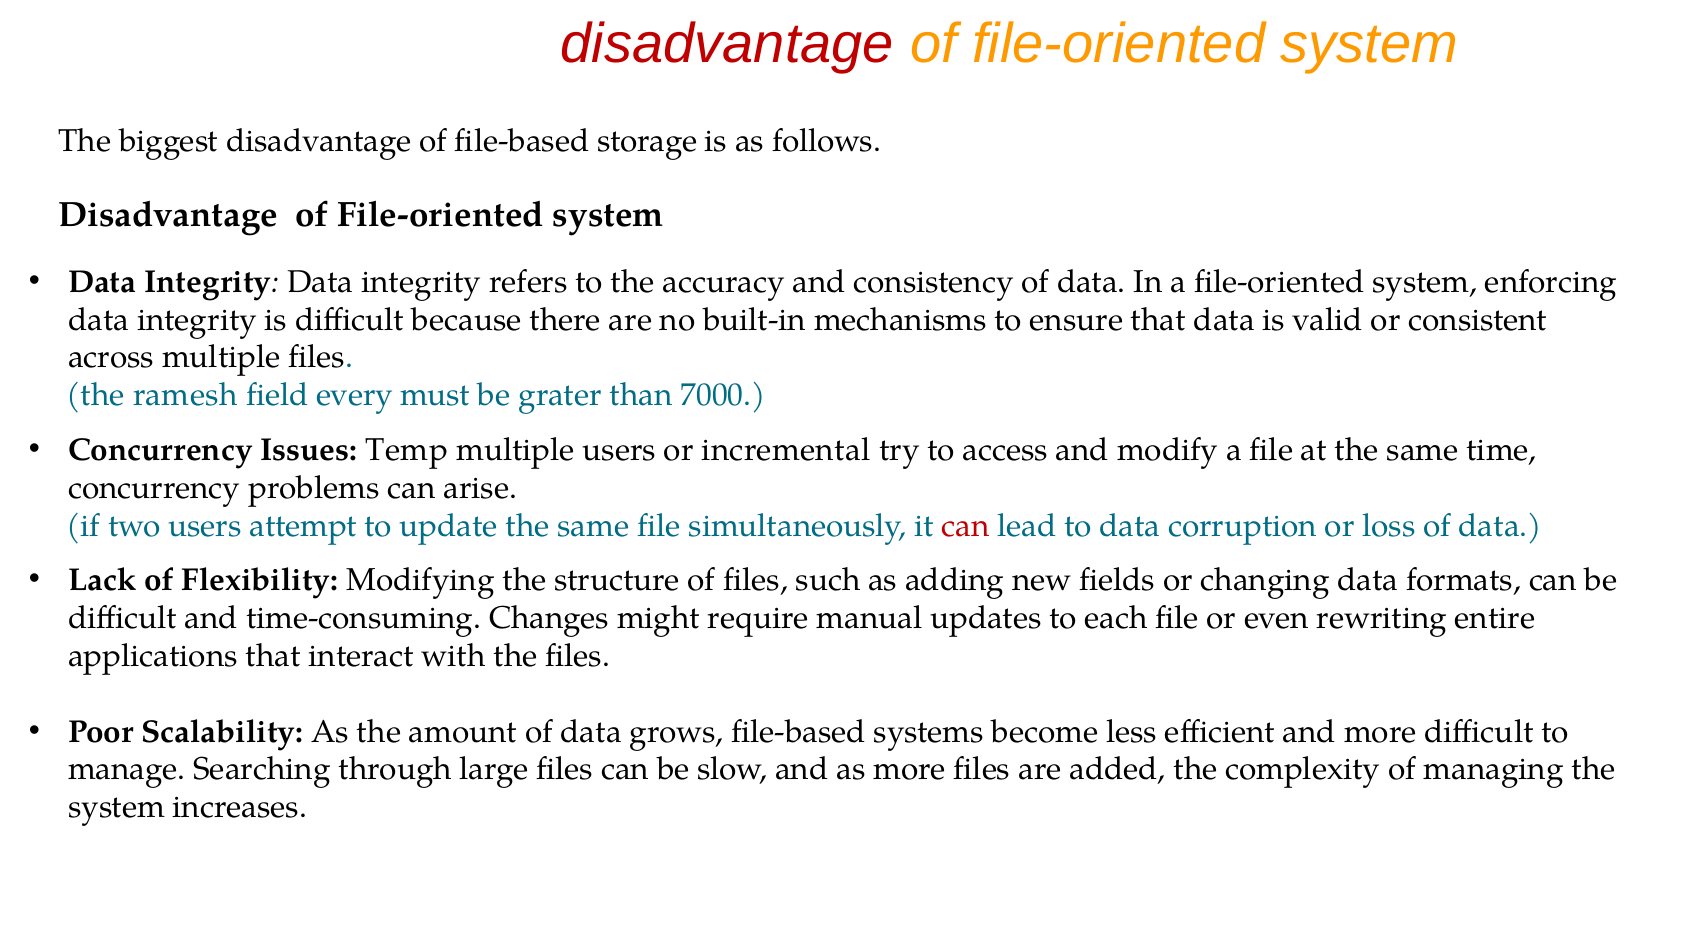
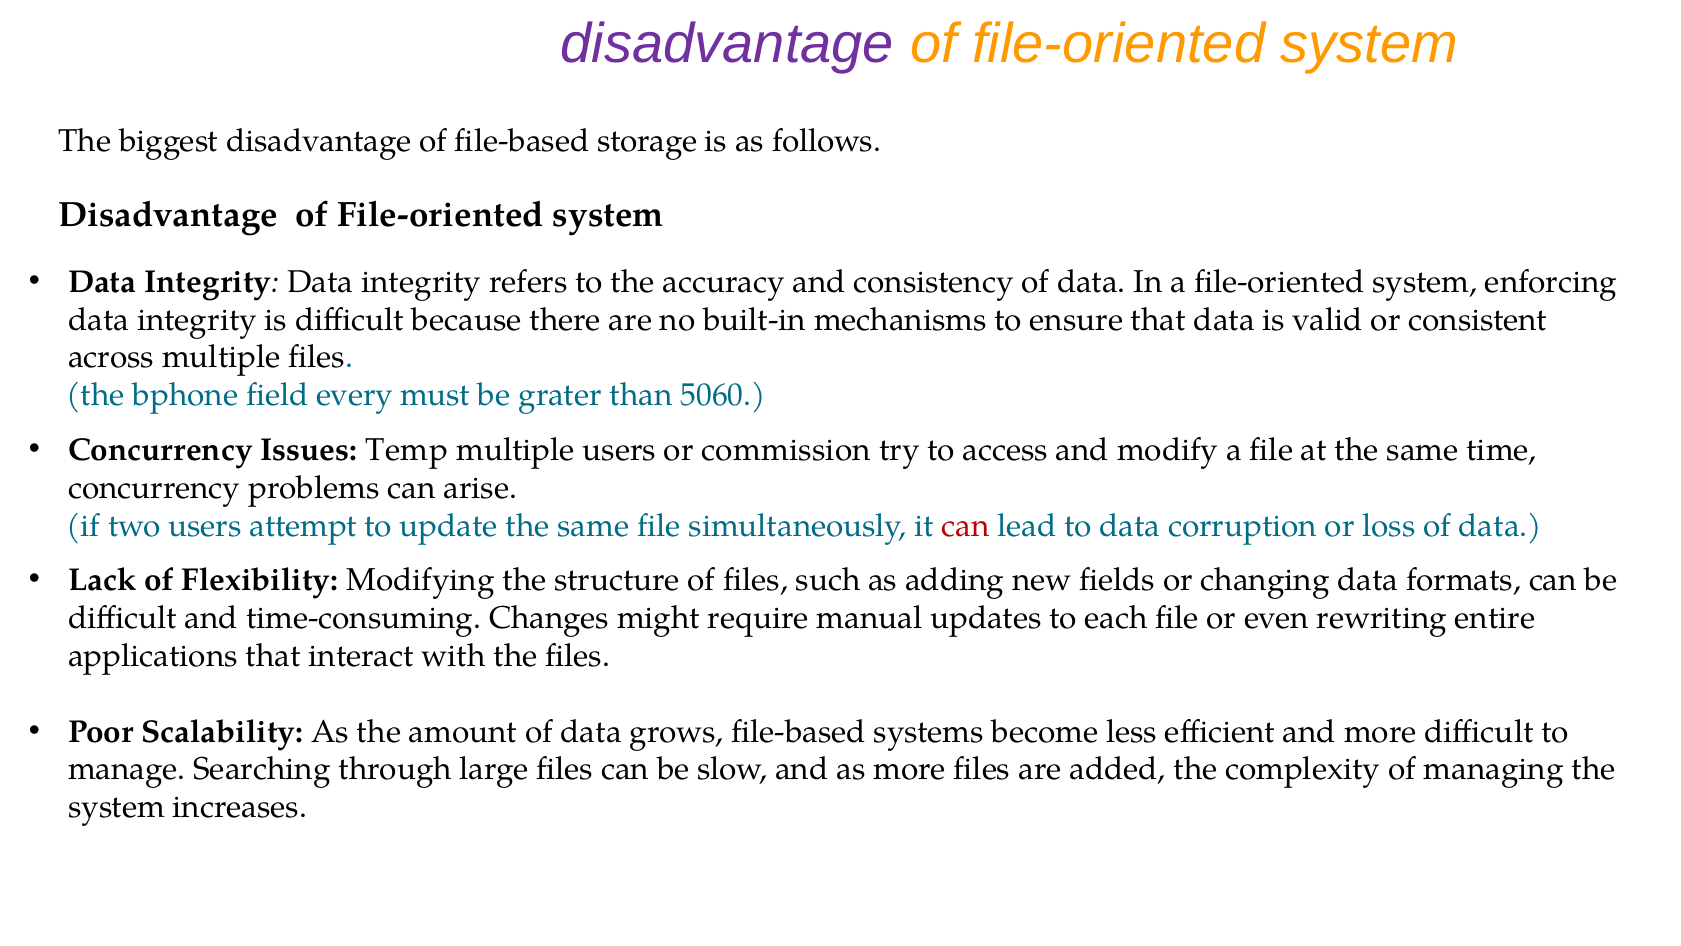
disadvantage at (727, 44) colour: red -> purple
ramesh: ramesh -> bphone
7000: 7000 -> 5060
incremental: incremental -> commission
